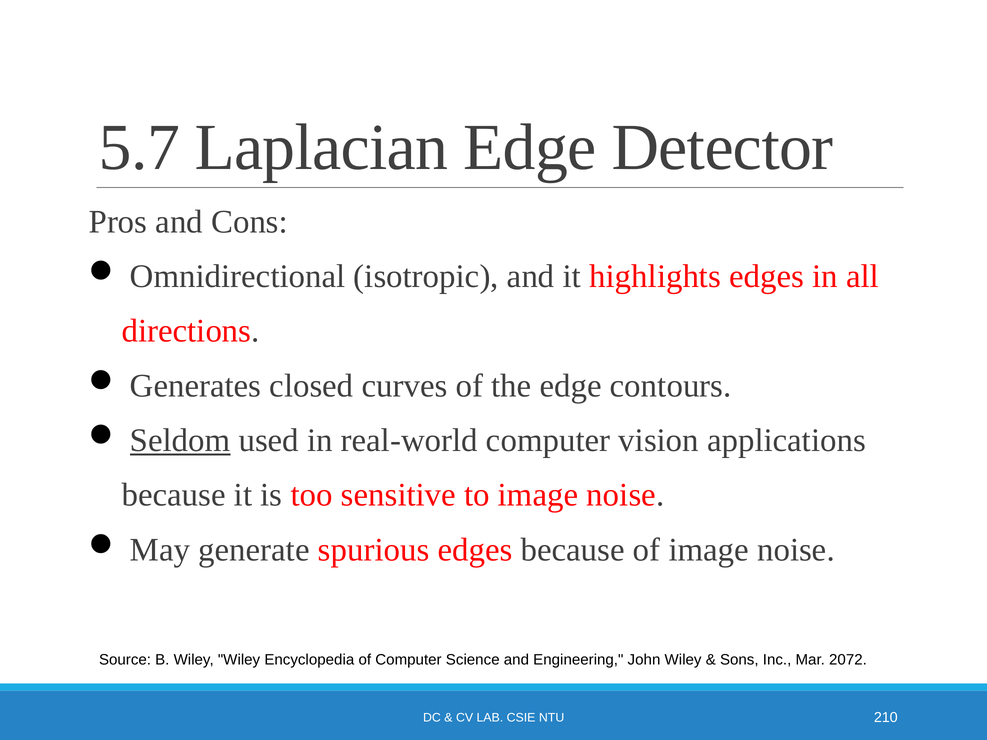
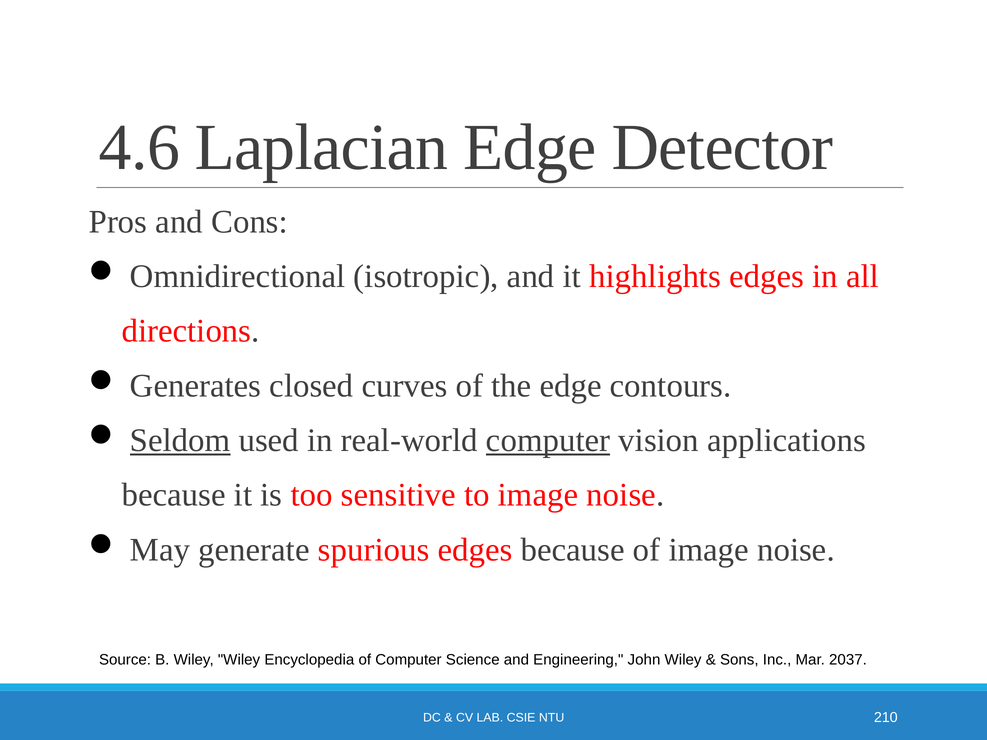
5.7: 5.7 -> 4.6
computer at (548, 441) underline: none -> present
2072: 2072 -> 2037
